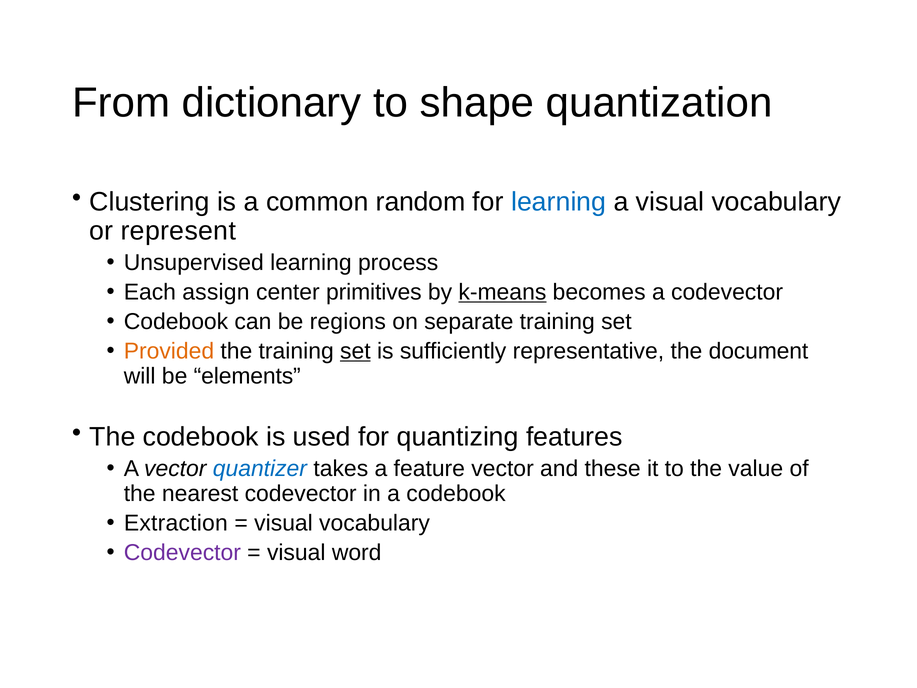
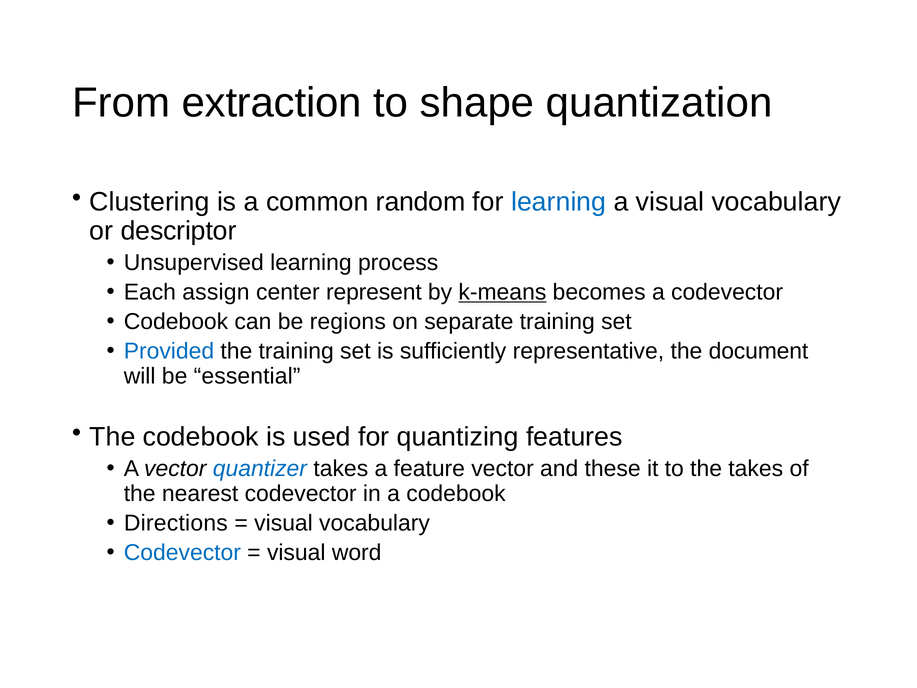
dictionary: dictionary -> extraction
represent: represent -> descriptor
primitives: primitives -> represent
Provided colour: orange -> blue
set at (355, 351) underline: present -> none
elements: elements -> essential
the value: value -> takes
Extraction: Extraction -> Directions
Codevector at (182, 552) colour: purple -> blue
